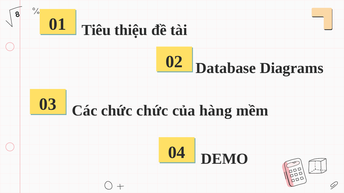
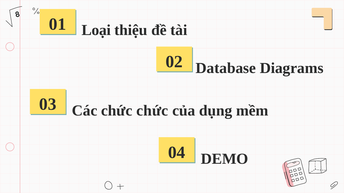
Tiêu: Tiêu -> Loại
hàng: hàng -> dụng
